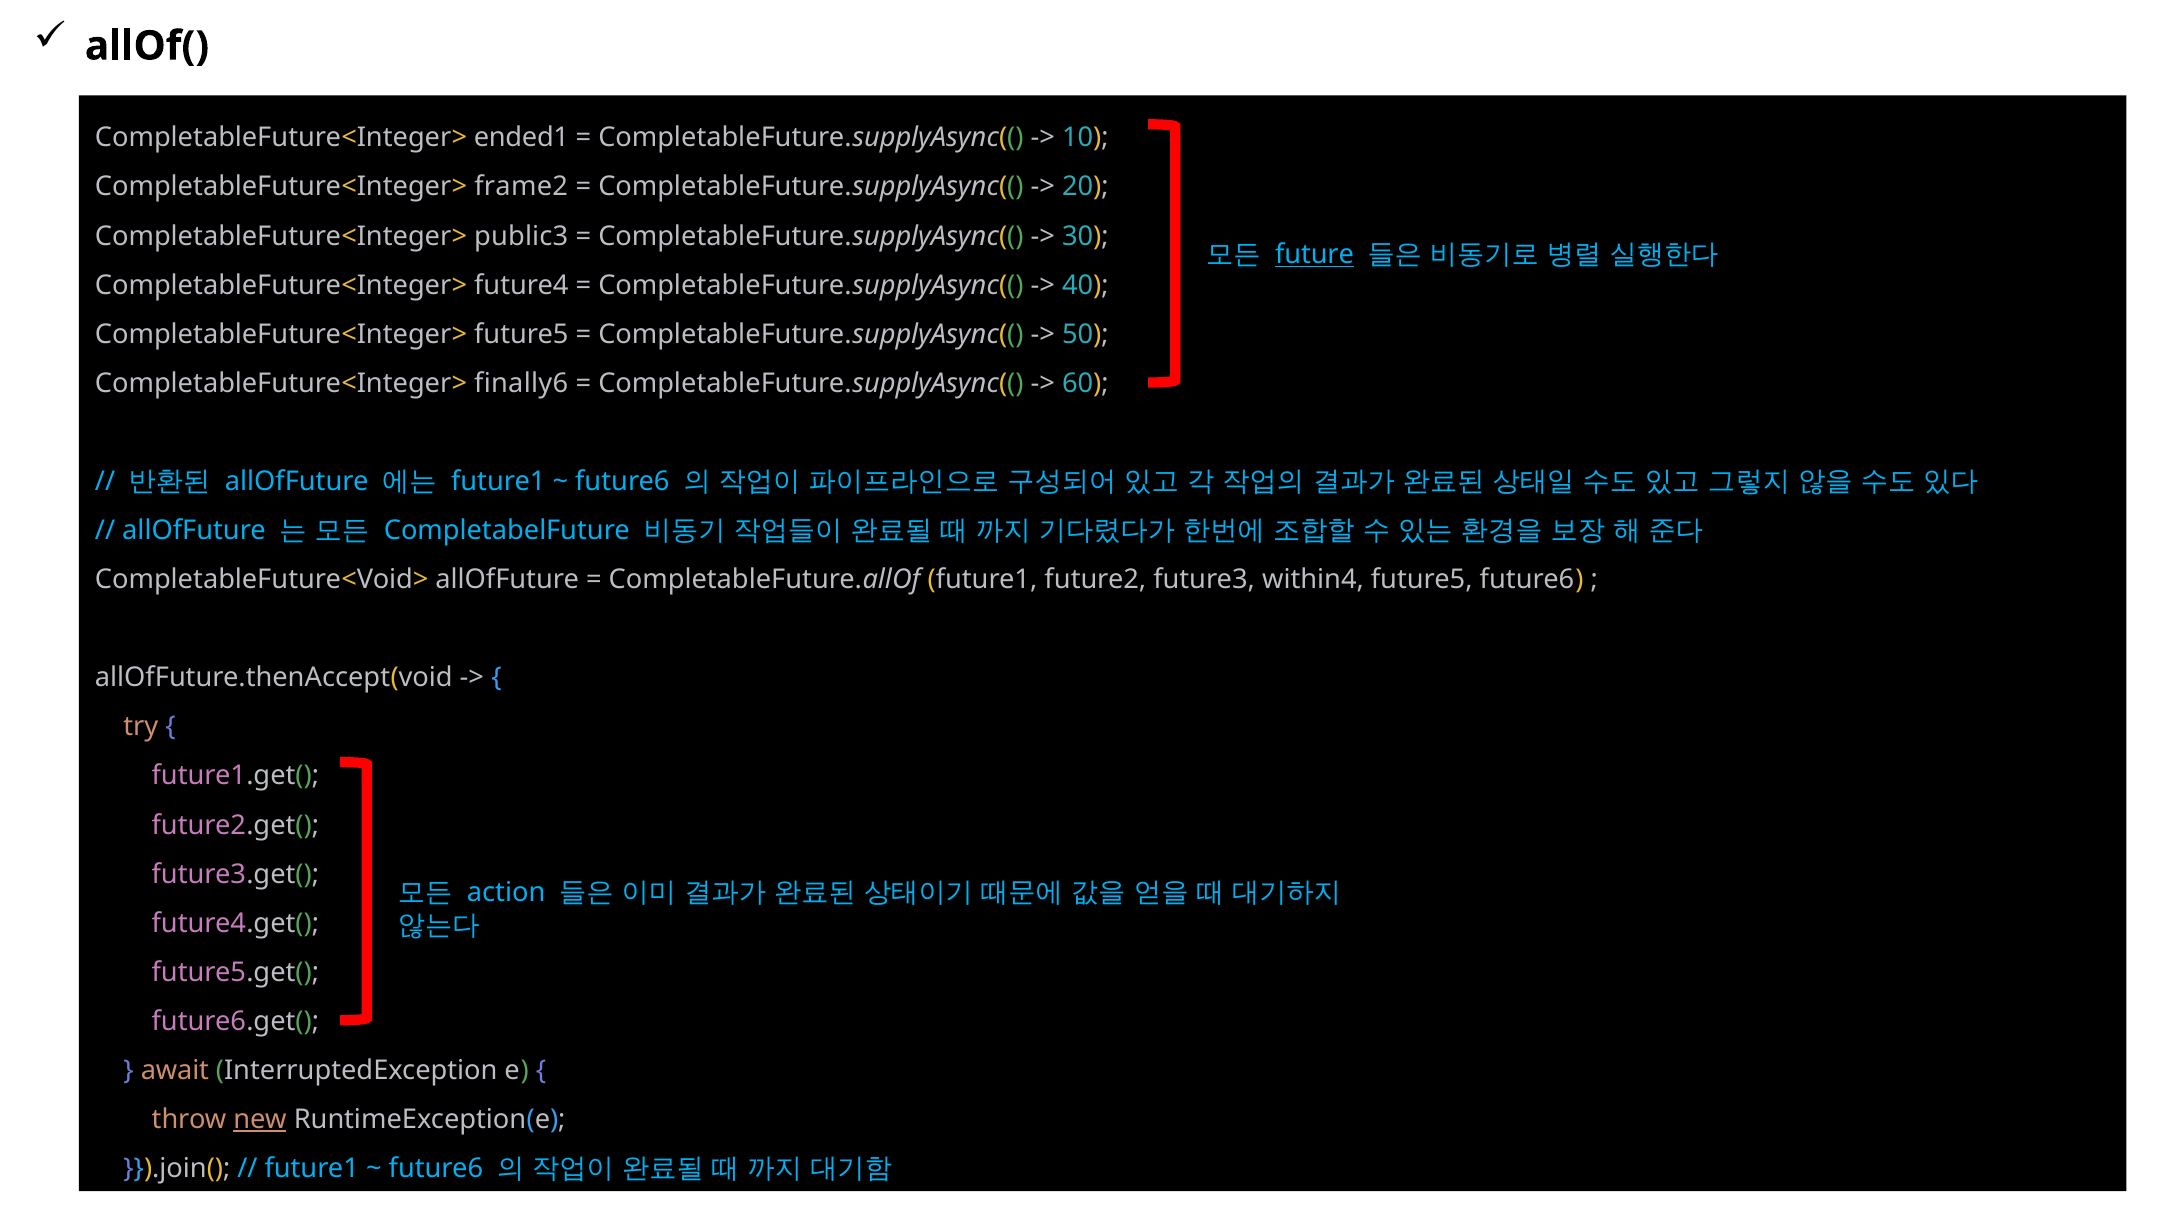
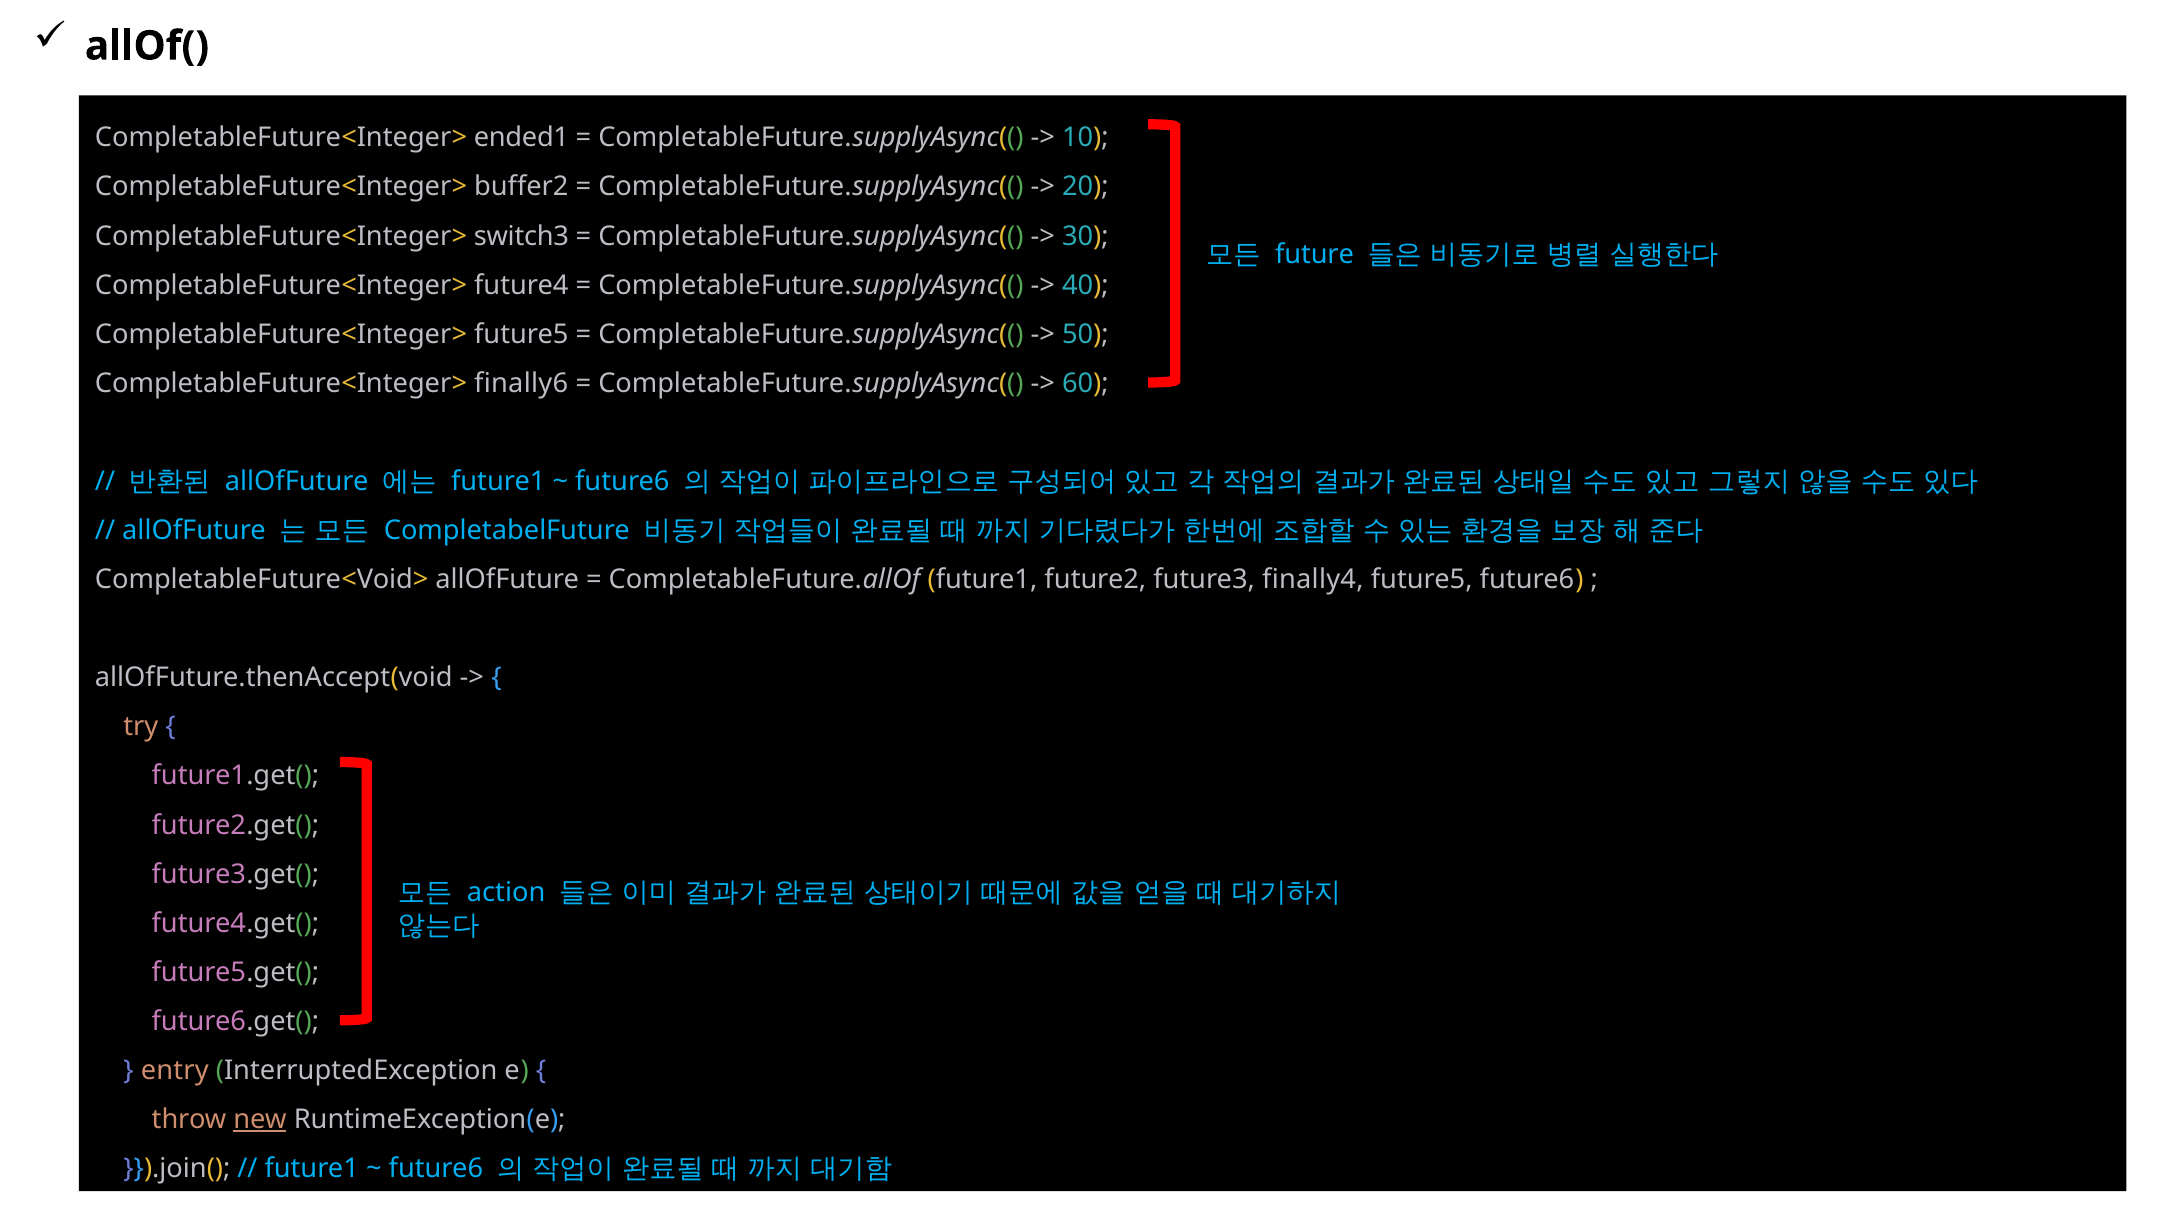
frame2: frame2 -> buffer2
public3: public3 -> switch3
future underline: present -> none
within4: within4 -> finally4
await: await -> entry
